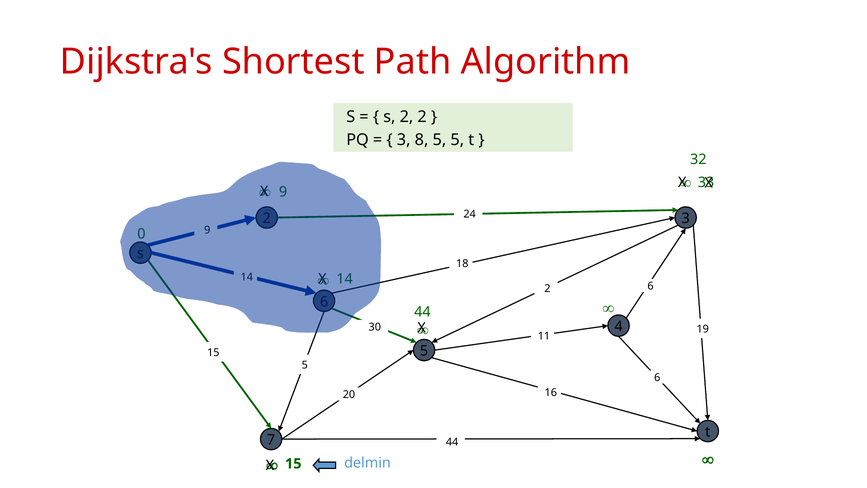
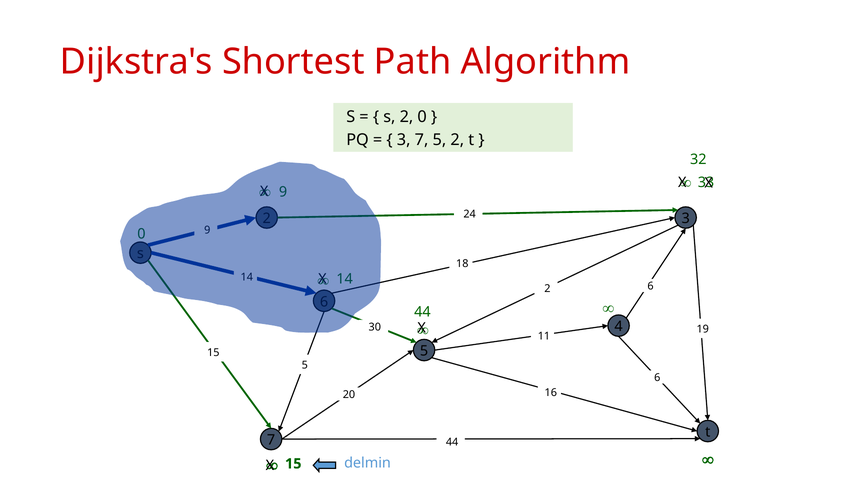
2 2: 2 -> 0
3 8: 8 -> 7
5 5: 5 -> 2
